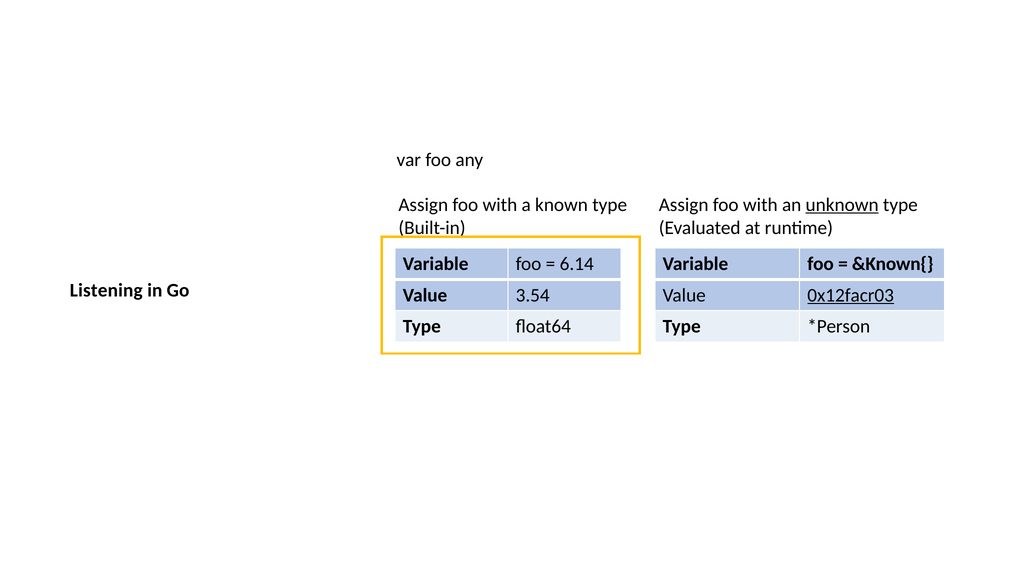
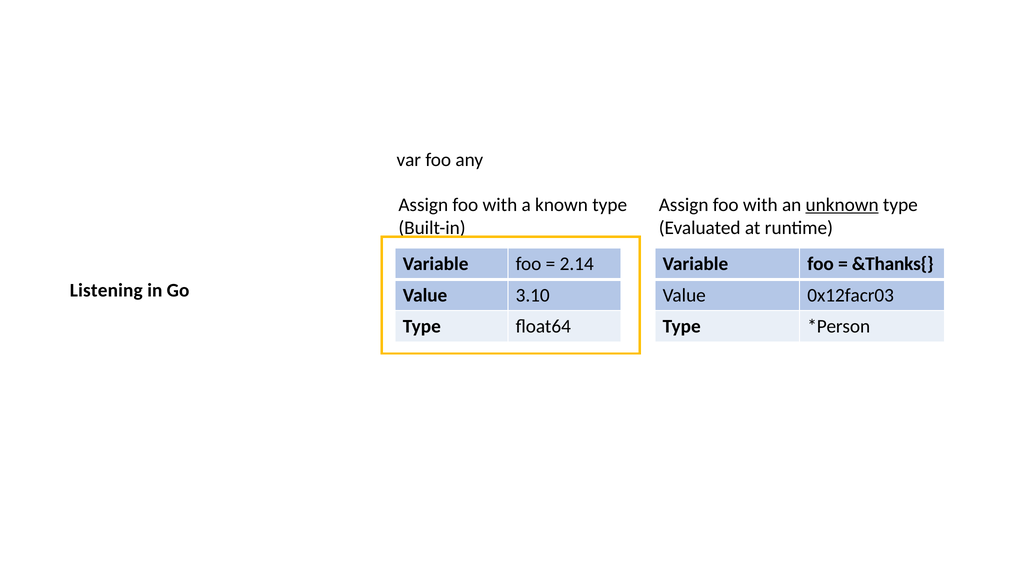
6.14: 6.14 -> 2.14
&Known{: &Known{ -> &Thanks{
3.54: 3.54 -> 3.10
0x12facr03 underline: present -> none
